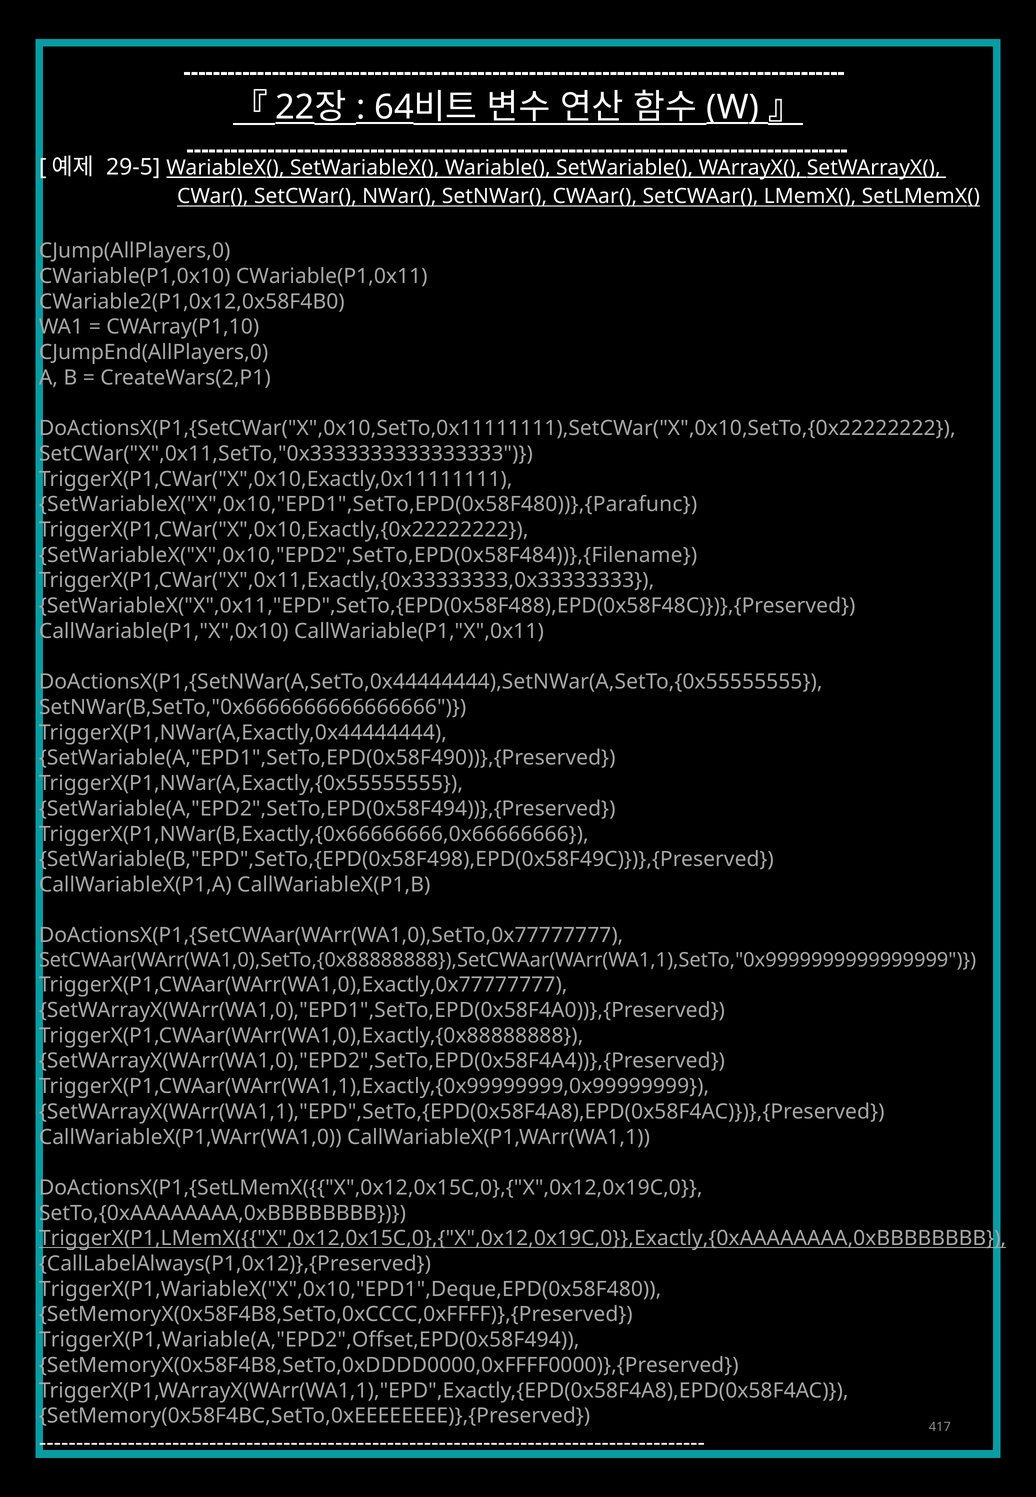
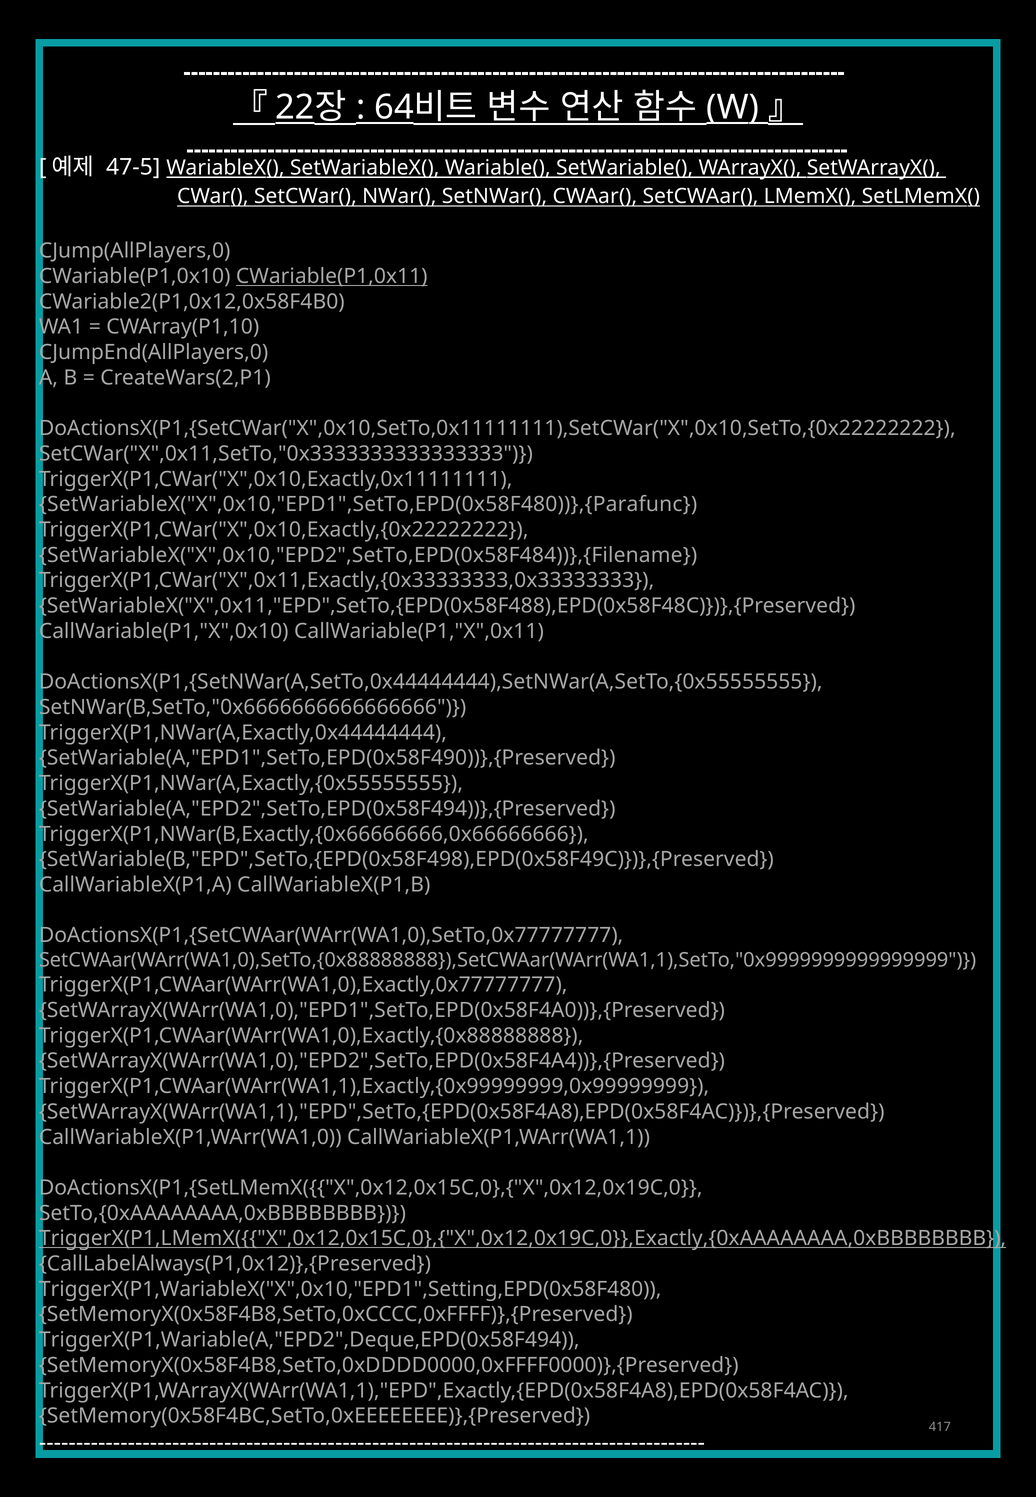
29-5: 29-5 -> 47-5
CWariable(P1,0x11 underline: none -> present
TriggerX(P1,WariableX("X",0x10,"EPD1",Deque,EPD(0x58F480: TriggerX(P1,WariableX("X",0x10,"EPD1",Deque,EPD(0x58F480 -> TriggerX(P1,WariableX("X",0x10,"EPD1",Setting,EPD(0x58F480
TriggerX(P1,Wariable(A,"EPD2",Offset,EPD(0x58F494: TriggerX(P1,Wariable(A,"EPD2",Offset,EPD(0x58F494 -> TriggerX(P1,Wariable(A,"EPD2",Deque,EPD(0x58F494
